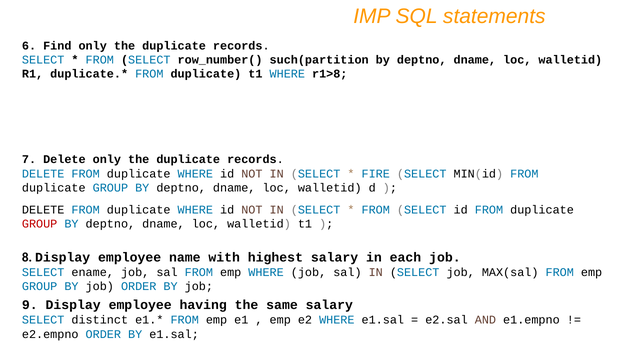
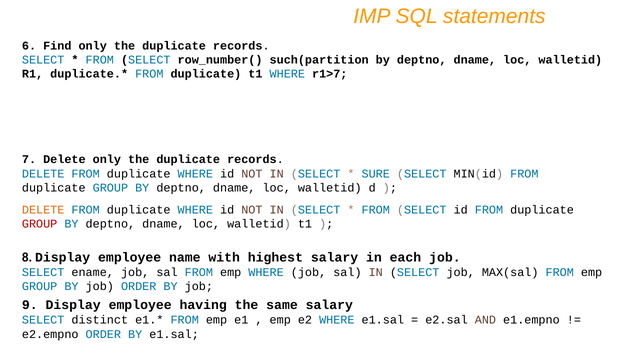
r1>8: r1>8 -> r1>7
FIRE: FIRE -> SURE
DELETE at (43, 210) colour: black -> orange
